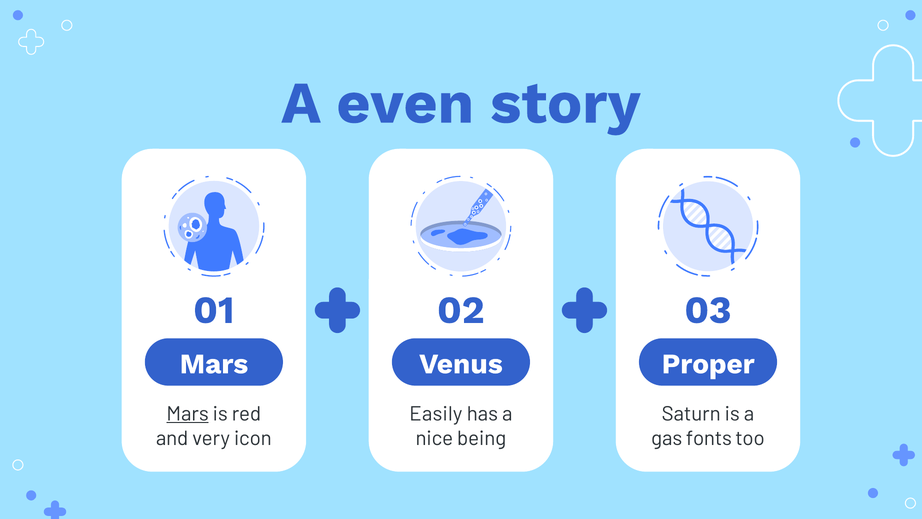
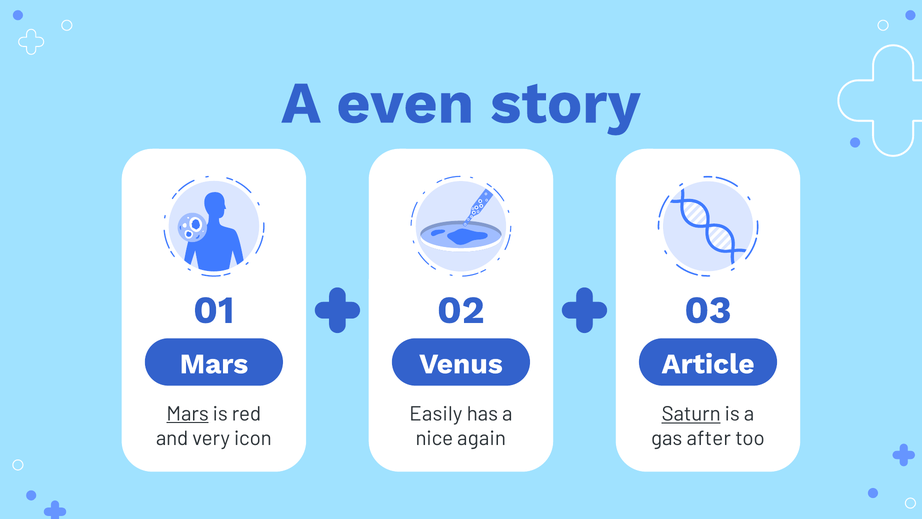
Proper: Proper -> Article
Saturn underline: none -> present
being: being -> again
fonts: fonts -> after
